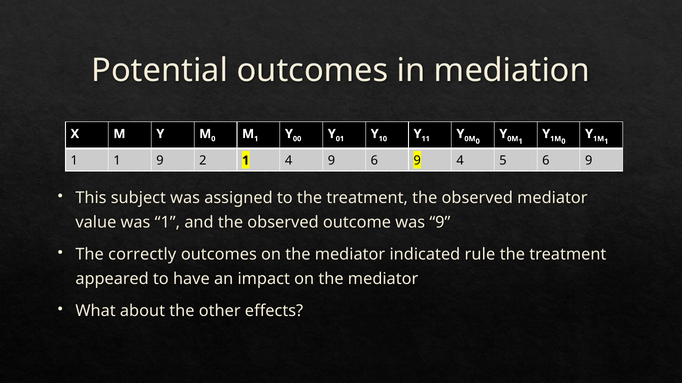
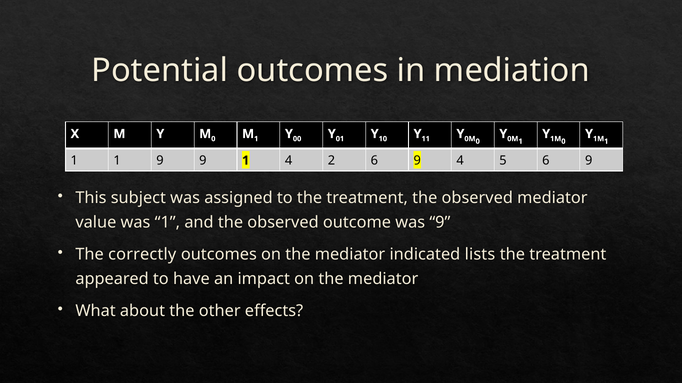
9 2: 2 -> 9
4 9: 9 -> 2
rule: rule -> lists
